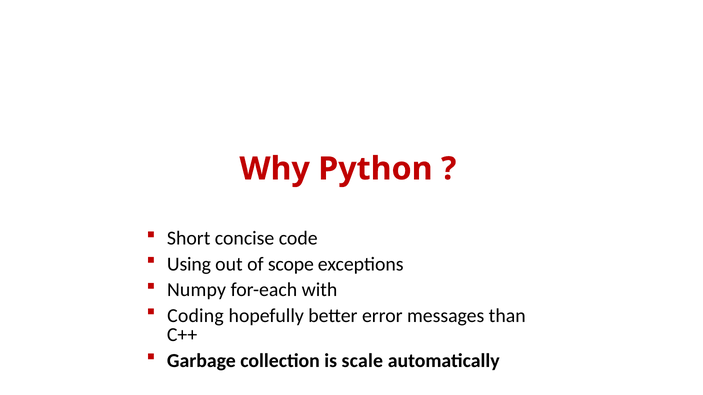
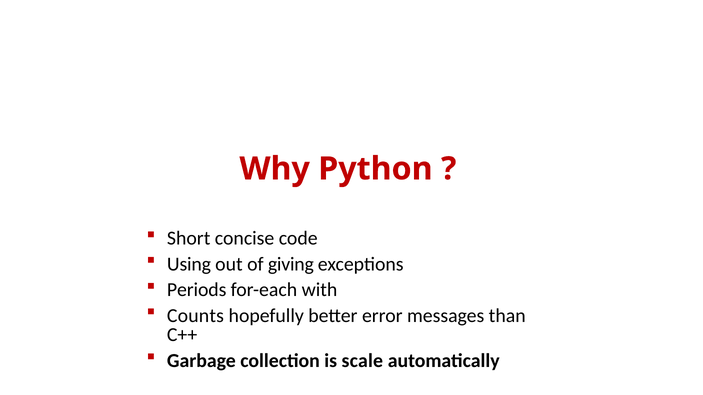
scope: scope -> giving
Numpy: Numpy -> Periods
Coding: Coding -> Counts
